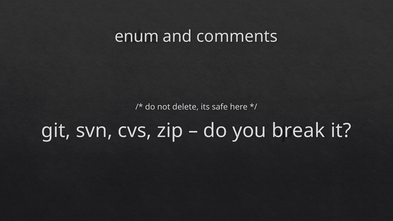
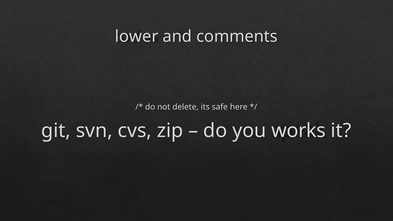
enum: enum -> lower
break: break -> works
